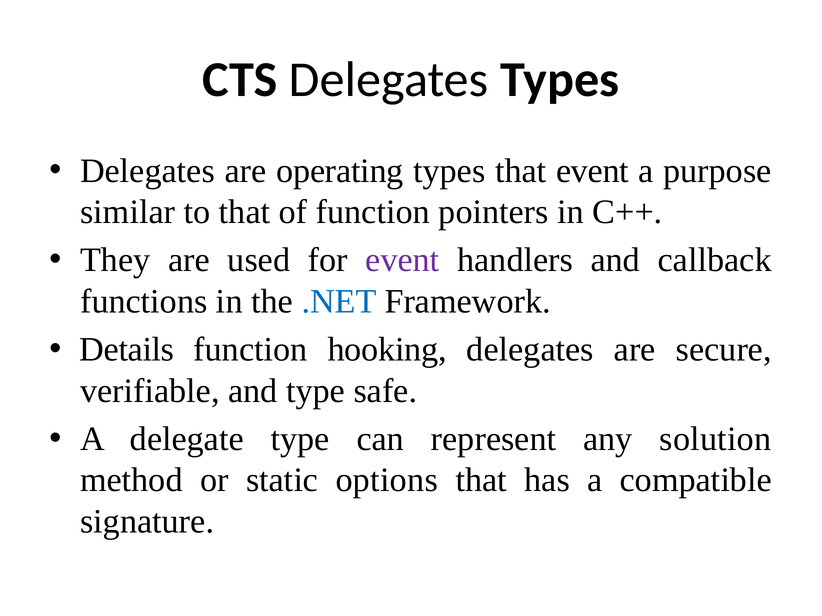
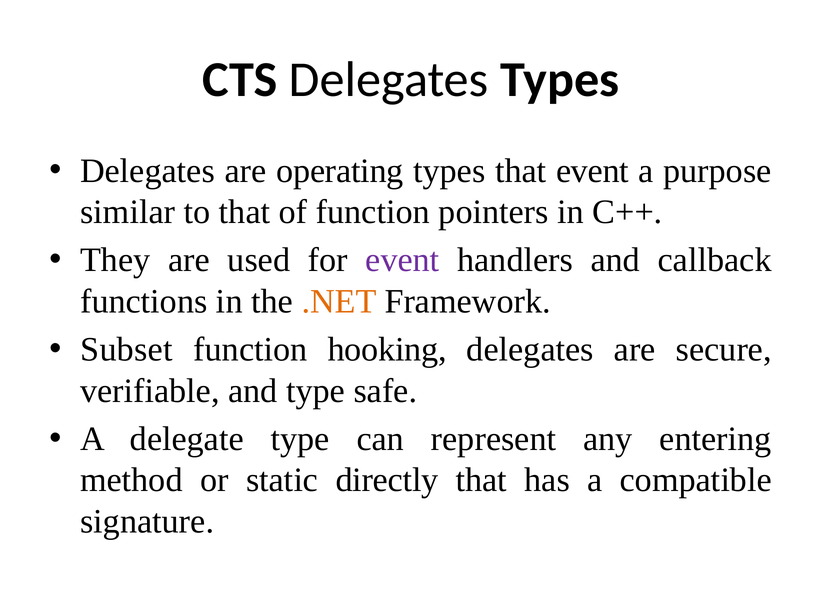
.NET colour: blue -> orange
Details: Details -> Subset
solution: solution -> entering
options: options -> directly
